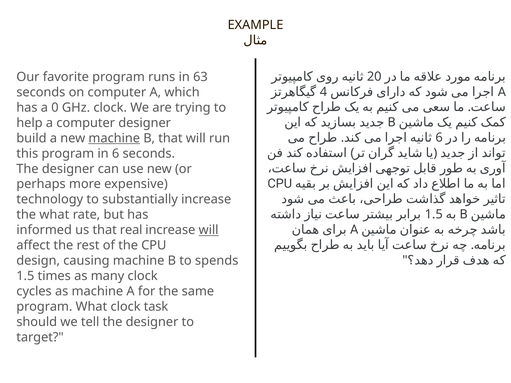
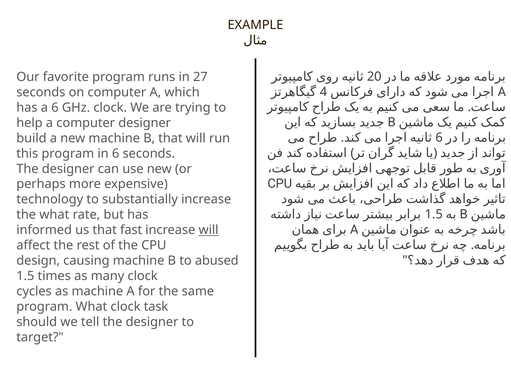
63: 63 -> 27
a 0: 0 -> 6
machine at (114, 138) underline: present -> none
real: real -> fast
spends: spends -> abused
